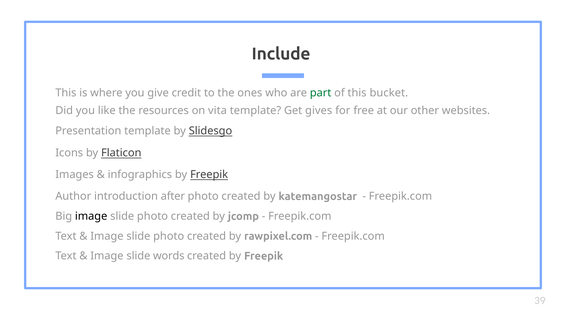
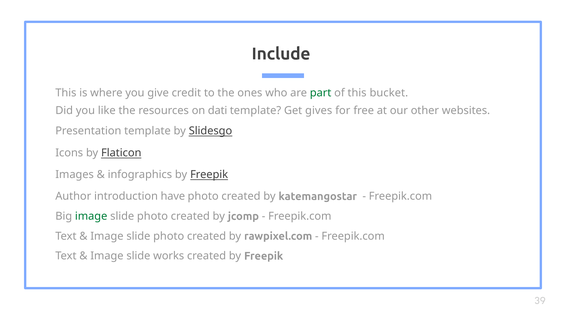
vita: vita -> dati
after: after -> have
image at (91, 216) colour: black -> green
words: words -> works
